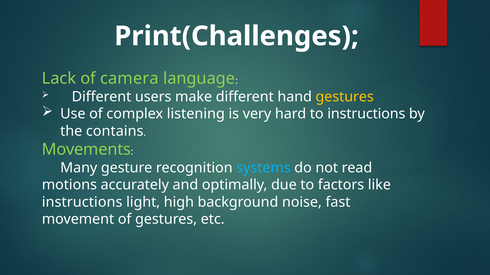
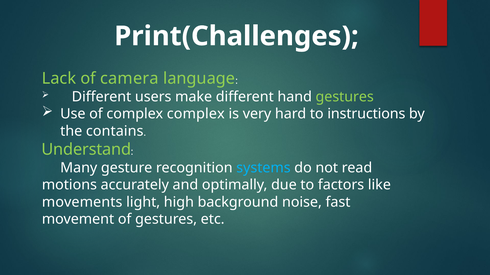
gestures at (345, 97) colour: yellow -> light green
complex listening: listening -> complex
Movements: Movements -> Understand
instructions at (82, 202): instructions -> movements
